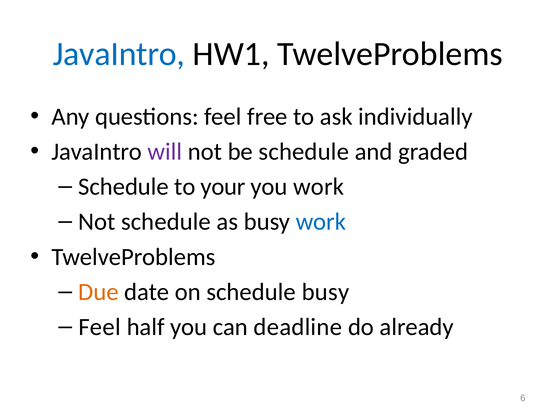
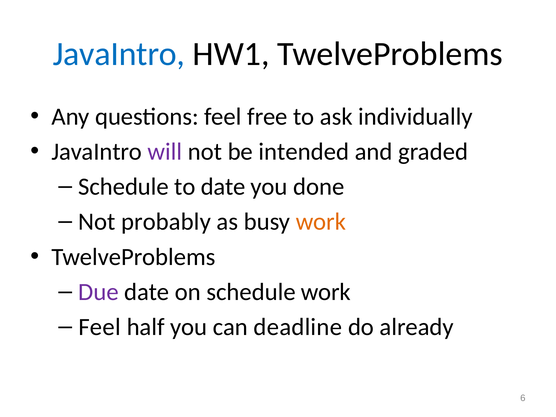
be schedule: schedule -> intended
to your: your -> date
you work: work -> done
Not schedule: schedule -> probably
work at (321, 222) colour: blue -> orange
Due colour: orange -> purple
schedule busy: busy -> work
